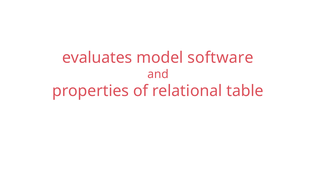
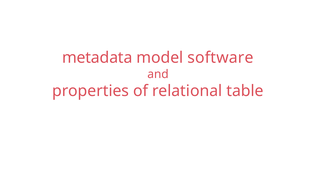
evaluates: evaluates -> metadata
